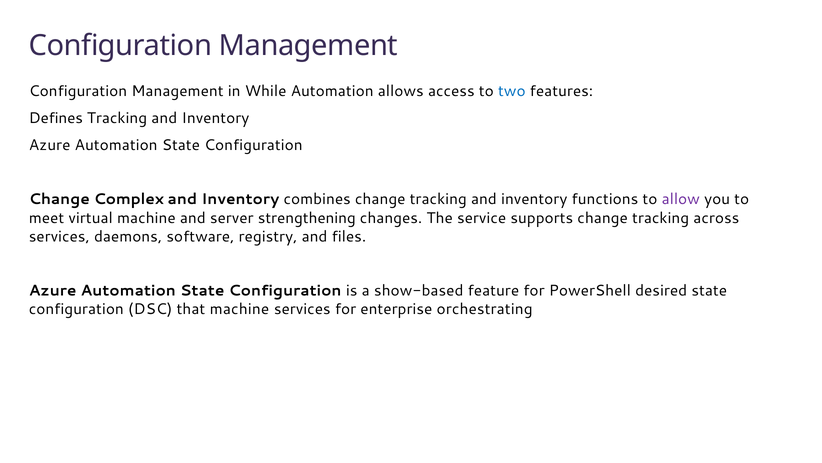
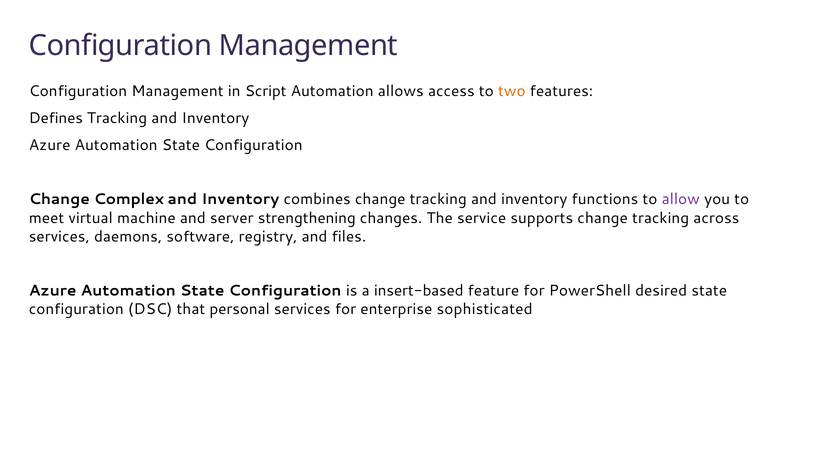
While: While -> Script
two colour: blue -> orange
show-based: show-based -> insert-based
that machine: machine -> personal
orchestrating: orchestrating -> sophisticated
